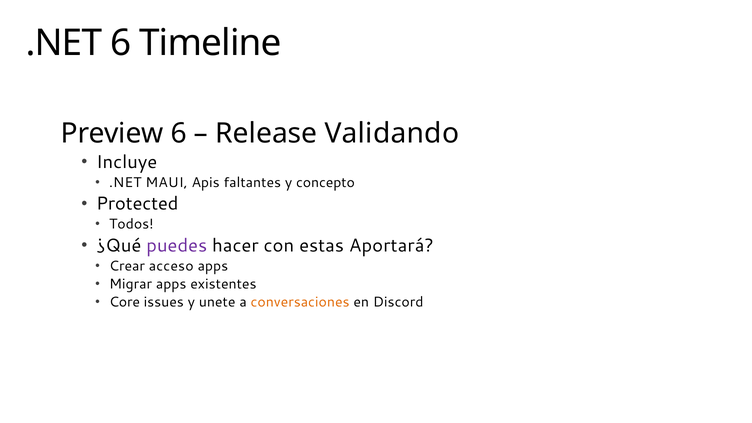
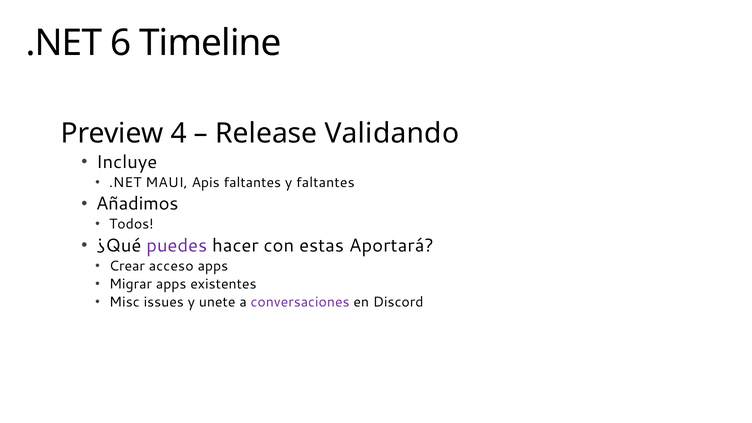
Preview 6: 6 -> 4
y concepto: concepto -> faltantes
Protected: Protected -> Añadimos
Core: Core -> Misc
conversaciones colour: orange -> purple
